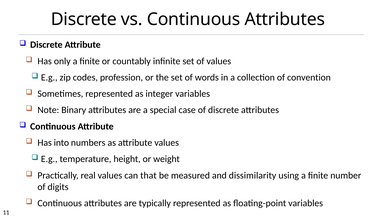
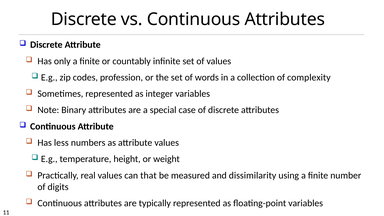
convention: convention -> complexity
into: into -> less
